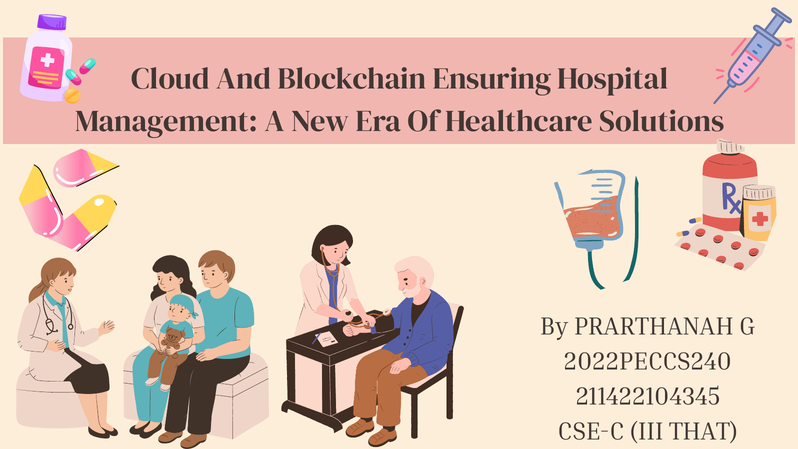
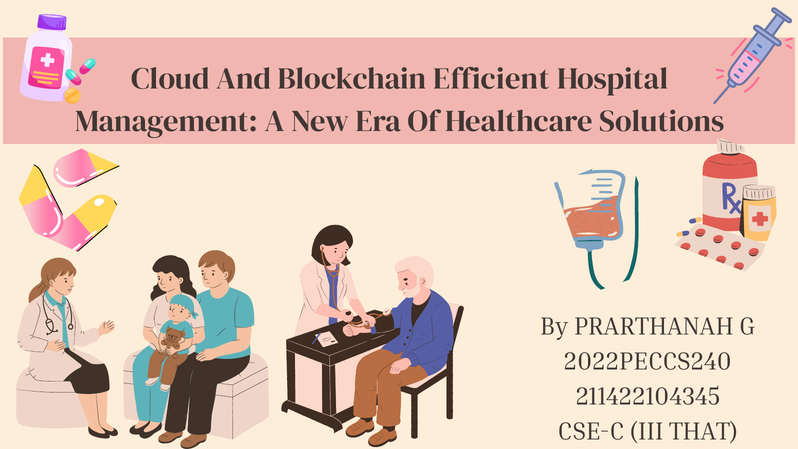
Ensuring: Ensuring -> Efficient
